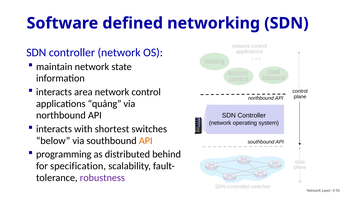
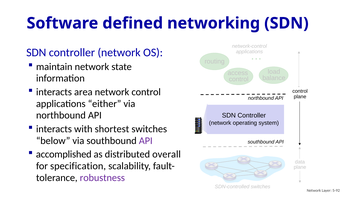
quảng: quảng -> either
API at (146, 140) colour: orange -> purple
programming: programming -> accomplished
behind: behind -> overall
